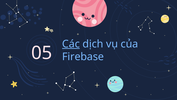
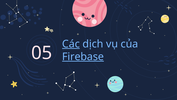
Firebase underline: none -> present
